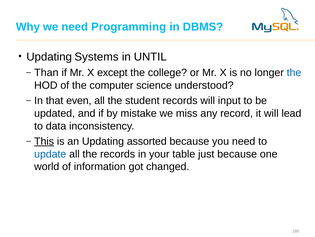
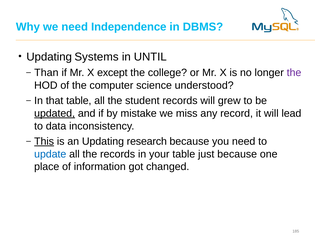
Programming: Programming -> Independence
the at (294, 73) colour: blue -> purple
that even: even -> table
input: input -> grew
updated underline: none -> present
assorted: assorted -> research
world: world -> place
